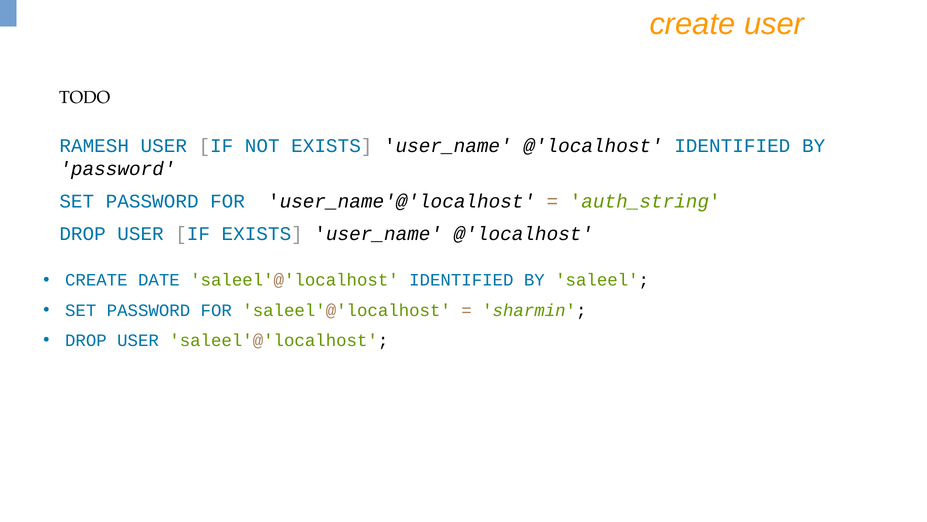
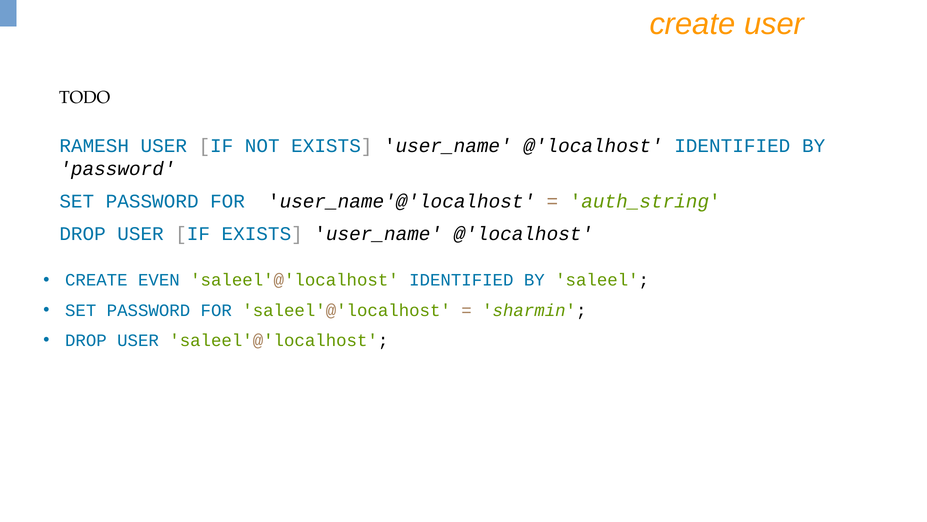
DATE: DATE -> EVEN
